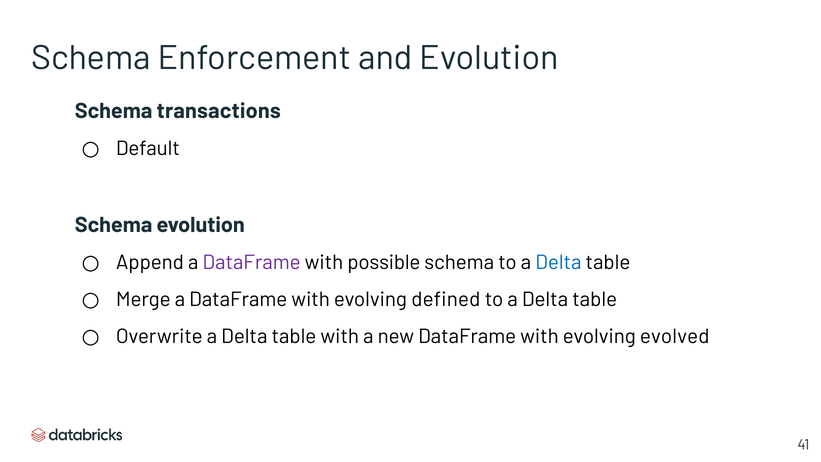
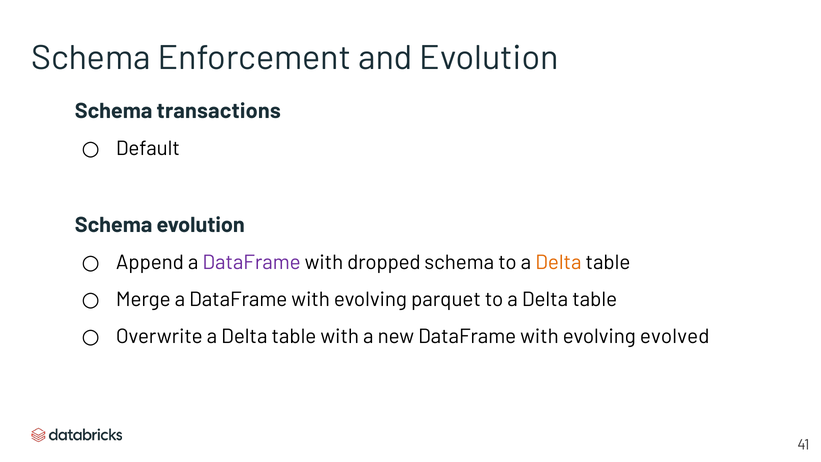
possible: possible -> dropped
Delta at (558, 262) colour: blue -> orange
defined: defined -> parquet
